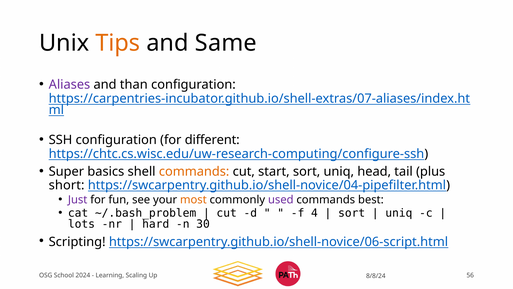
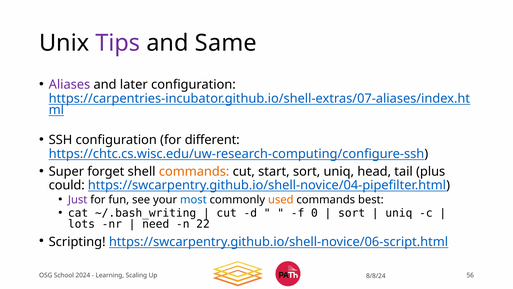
Tips colour: orange -> purple
than: than -> later
basics: basics -> forget
short: short -> could
most colour: orange -> blue
used colour: purple -> orange
~/.bash_problem: ~/.bash_problem -> ~/.bash_writing
4: 4 -> 0
hard: hard -> need
30: 30 -> 22
